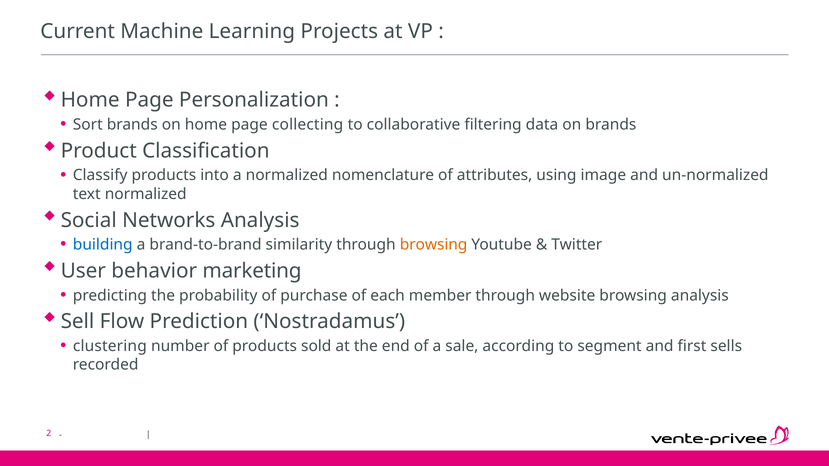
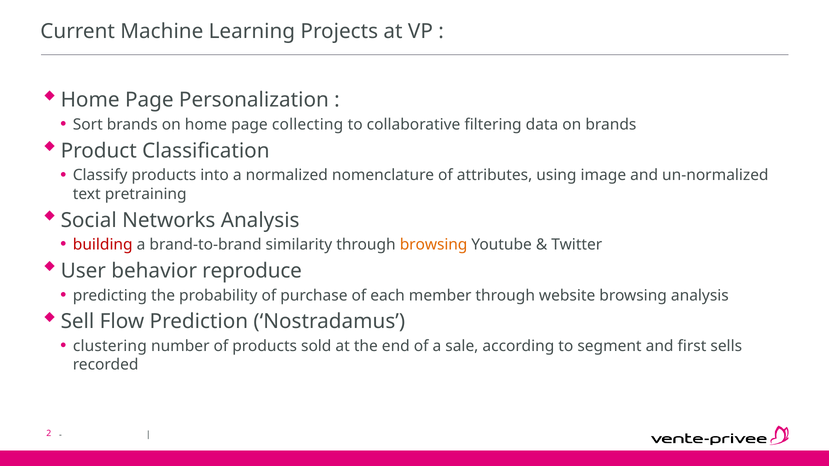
text normalized: normalized -> pretraining
building colour: blue -> red
marketing: marketing -> reproduce
